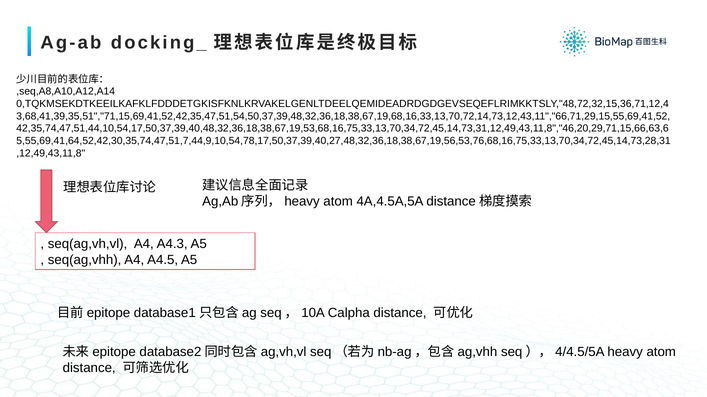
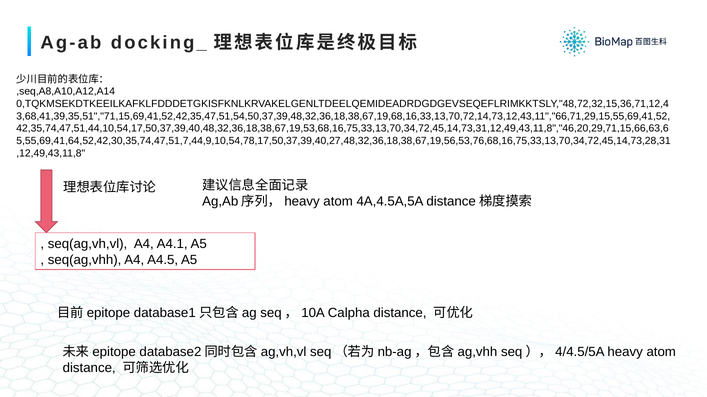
A4.3: A4.3 -> A4.1
